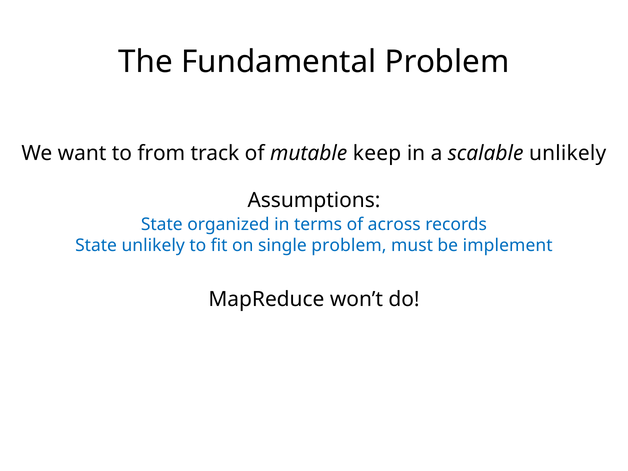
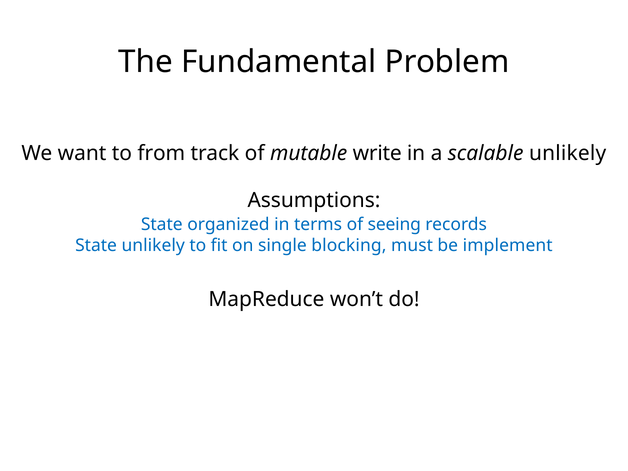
keep: keep -> write
across: across -> seeing
single problem: problem -> blocking
